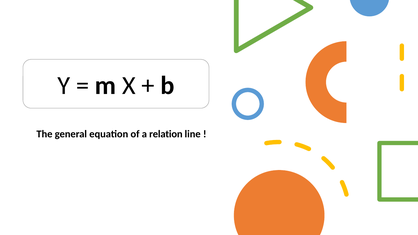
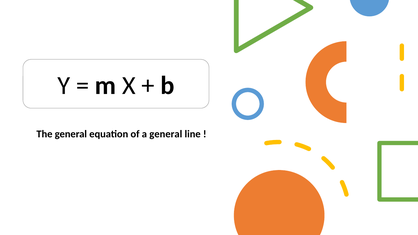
a relation: relation -> general
